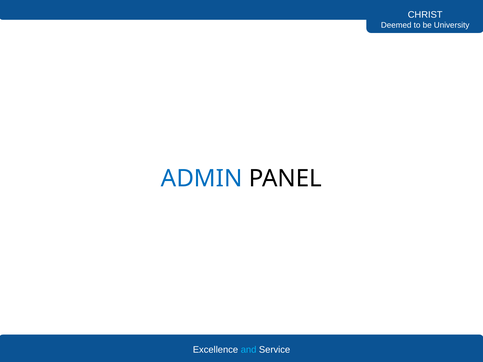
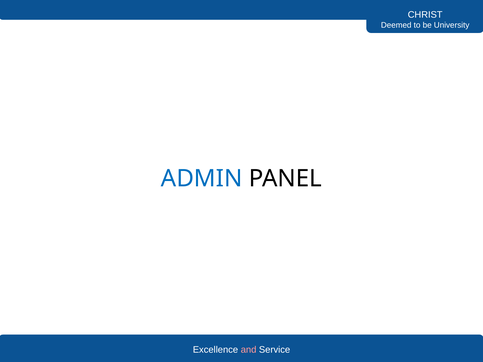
and colour: light blue -> pink
